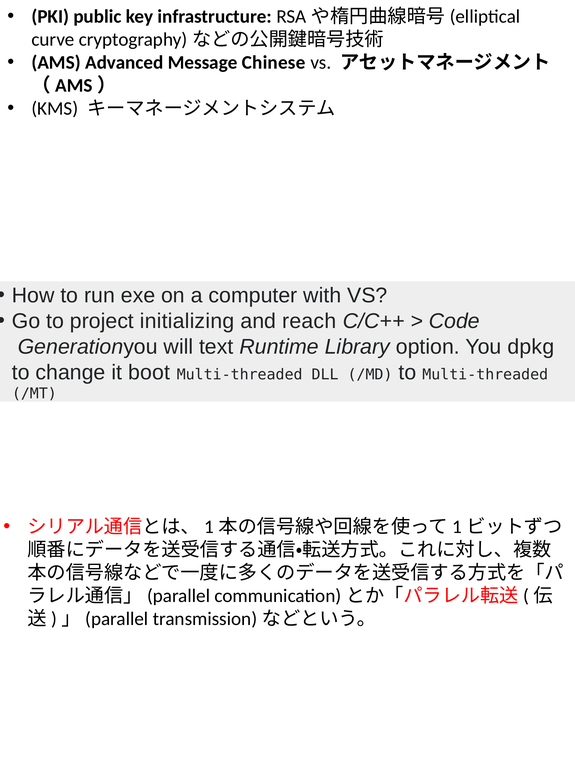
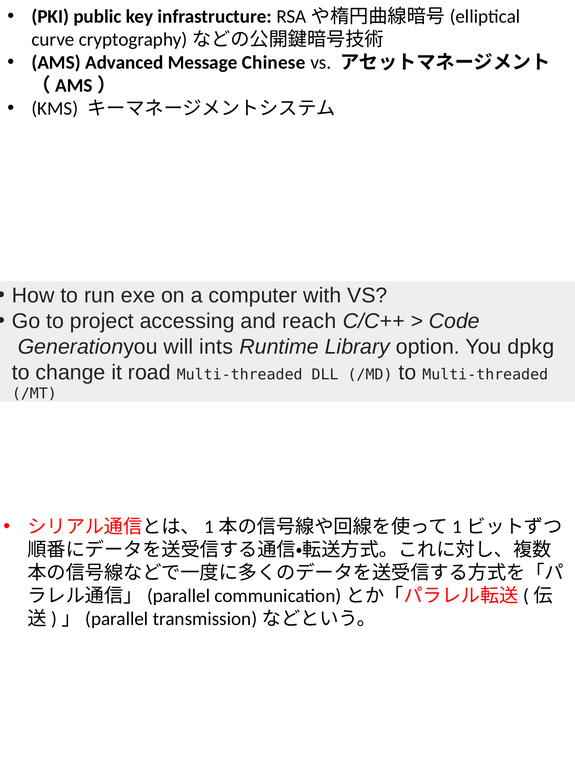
initializing: initializing -> accessing
text: text -> ints
boot: boot -> road
